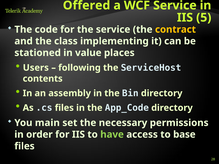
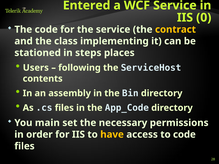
Offered: Offered -> Entered
5: 5 -> 0
value: value -> steps
have colour: light green -> yellow
to base: base -> code
